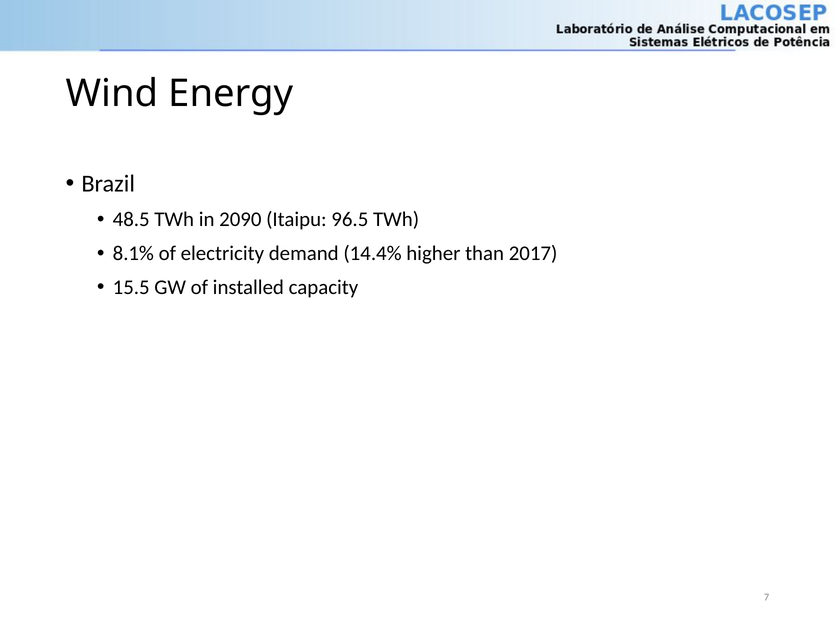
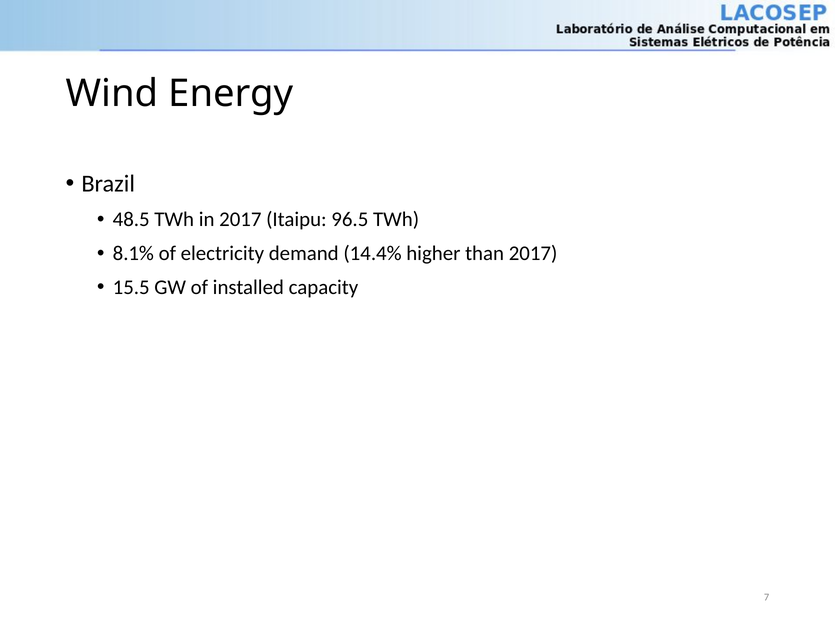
in 2090: 2090 -> 2017
